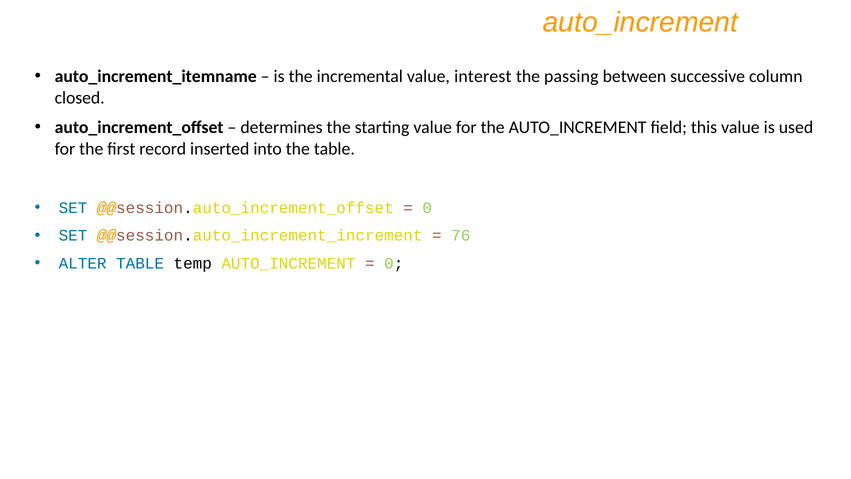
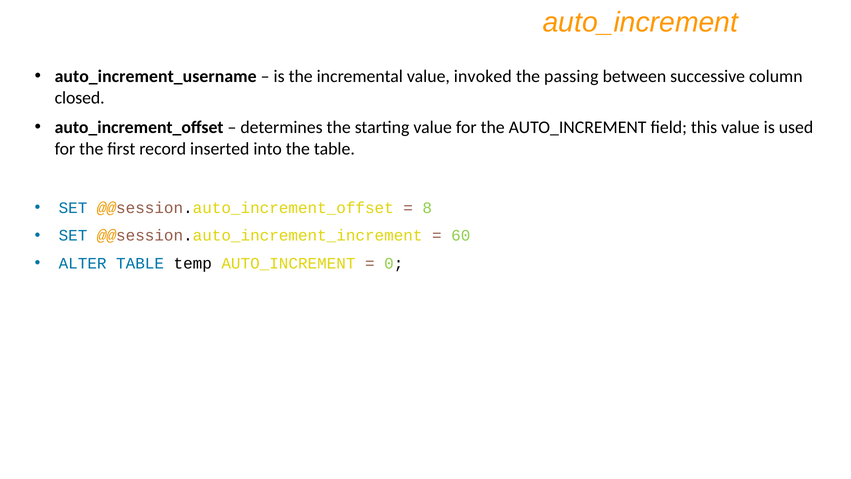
auto_increment_itemname: auto_increment_itemname -> auto_increment_username
interest: interest -> invoked
0 at (427, 208): 0 -> 8
76: 76 -> 60
